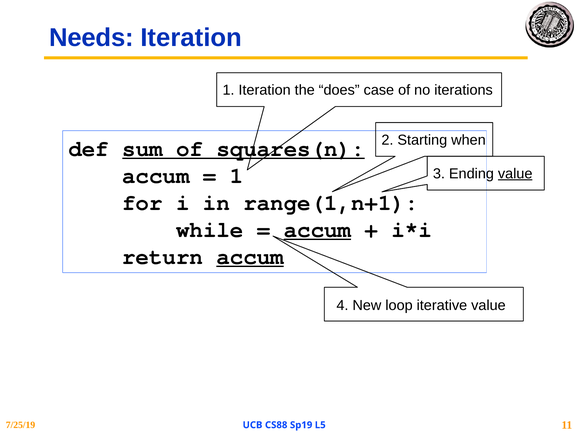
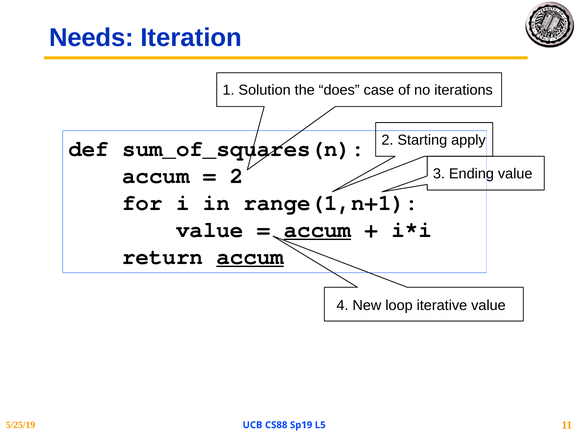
1 Iteration: Iteration -> Solution
when: when -> apply
sum_of_squares(n underline: present -> none
1 at (237, 175): 1 -> 2
value at (515, 174) underline: present -> none
while at (210, 229): while -> value
7/25/19: 7/25/19 -> 5/25/19
